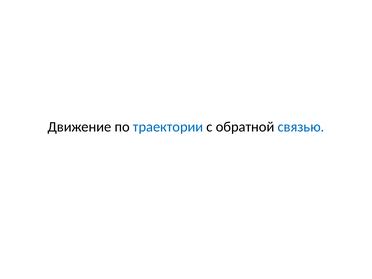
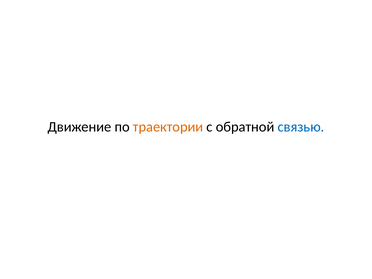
траектории colour: blue -> orange
